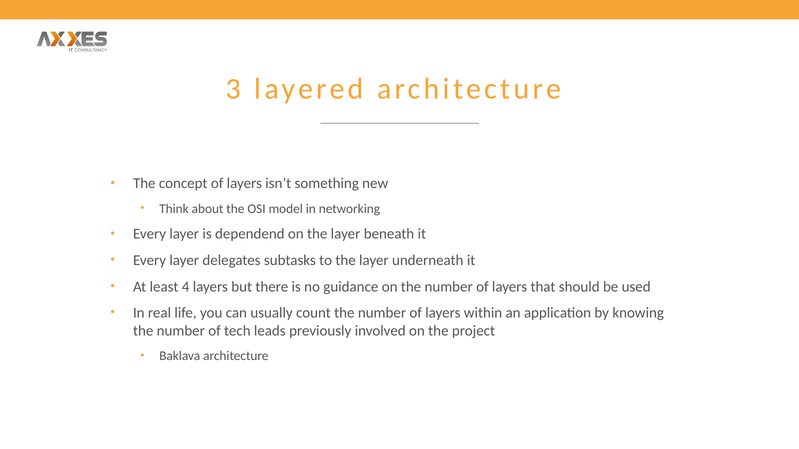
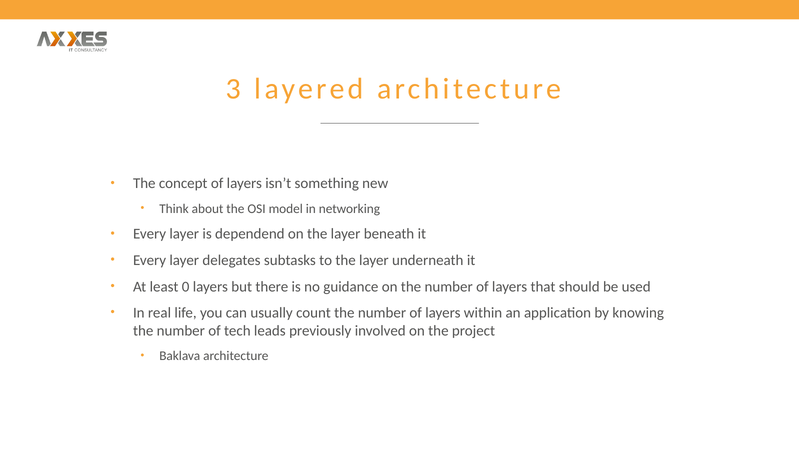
4: 4 -> 0
